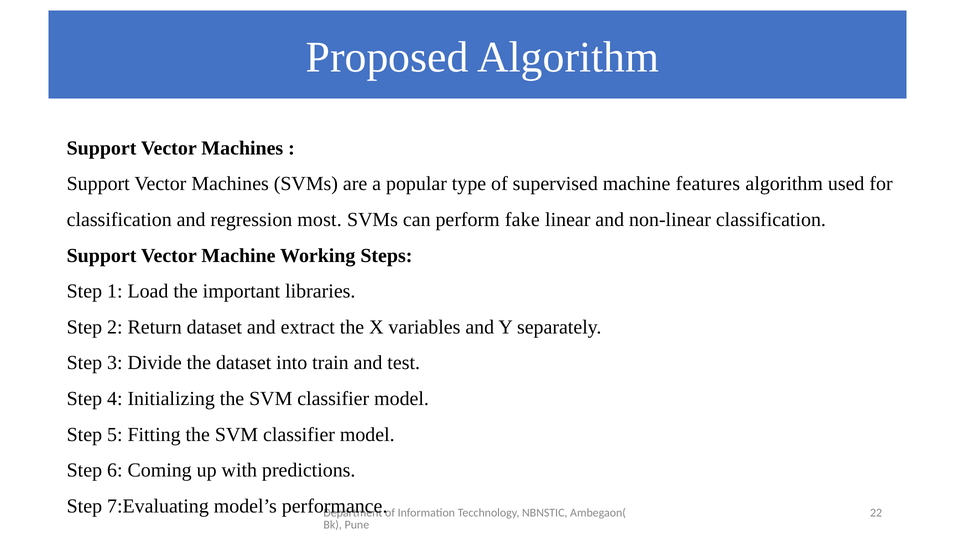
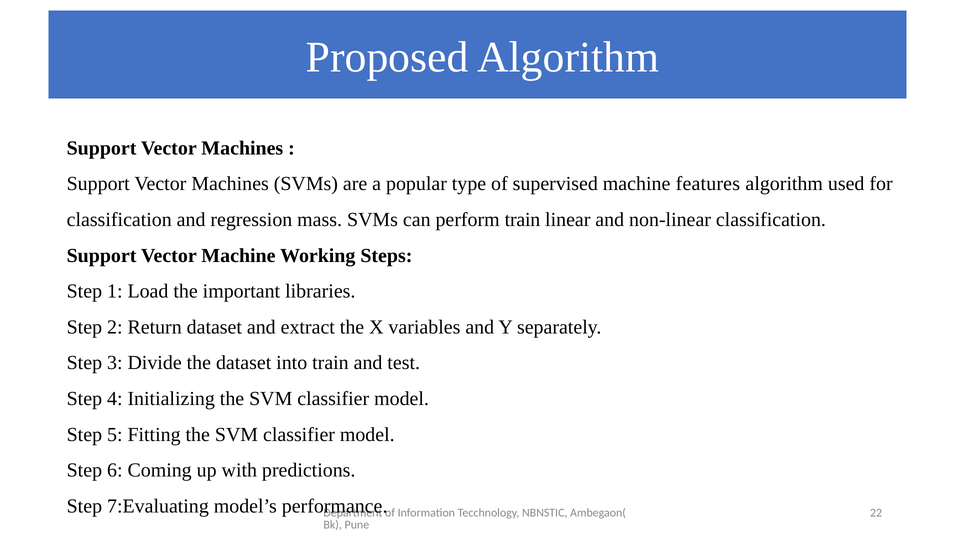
most: most -> mass
perform fake: fake -> train
